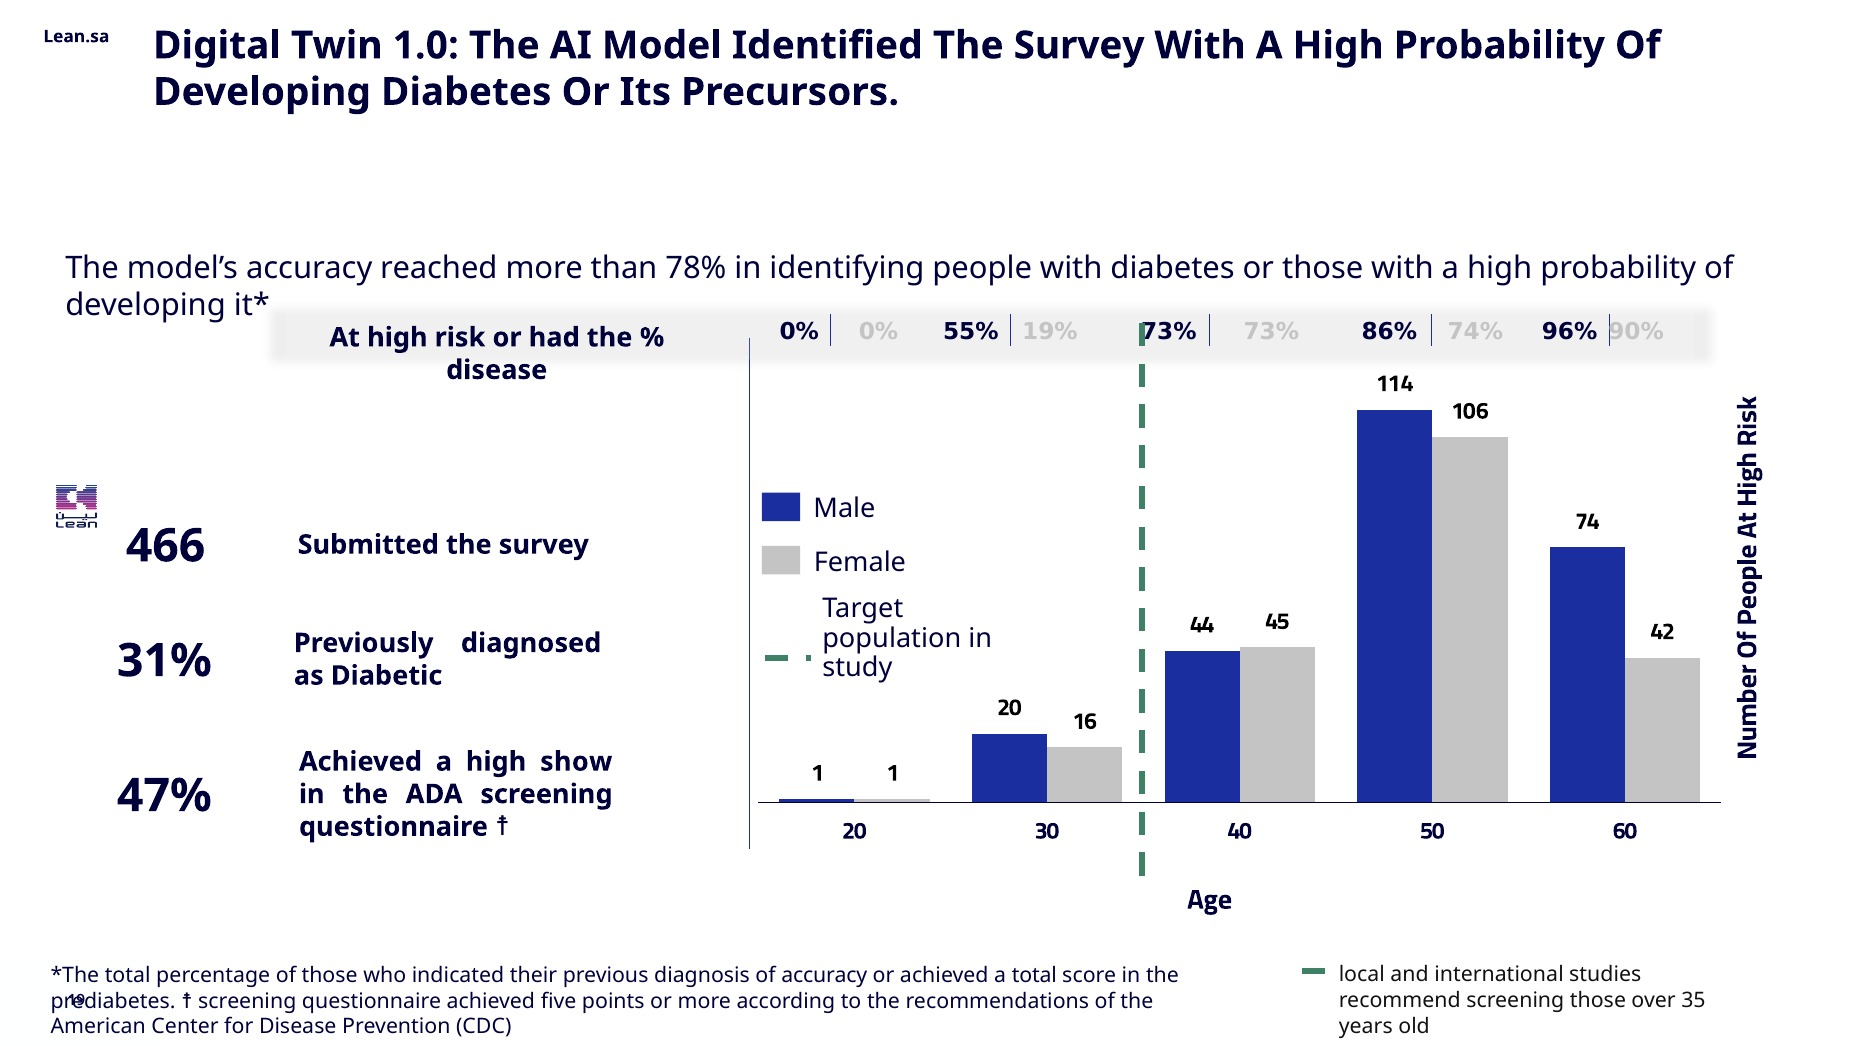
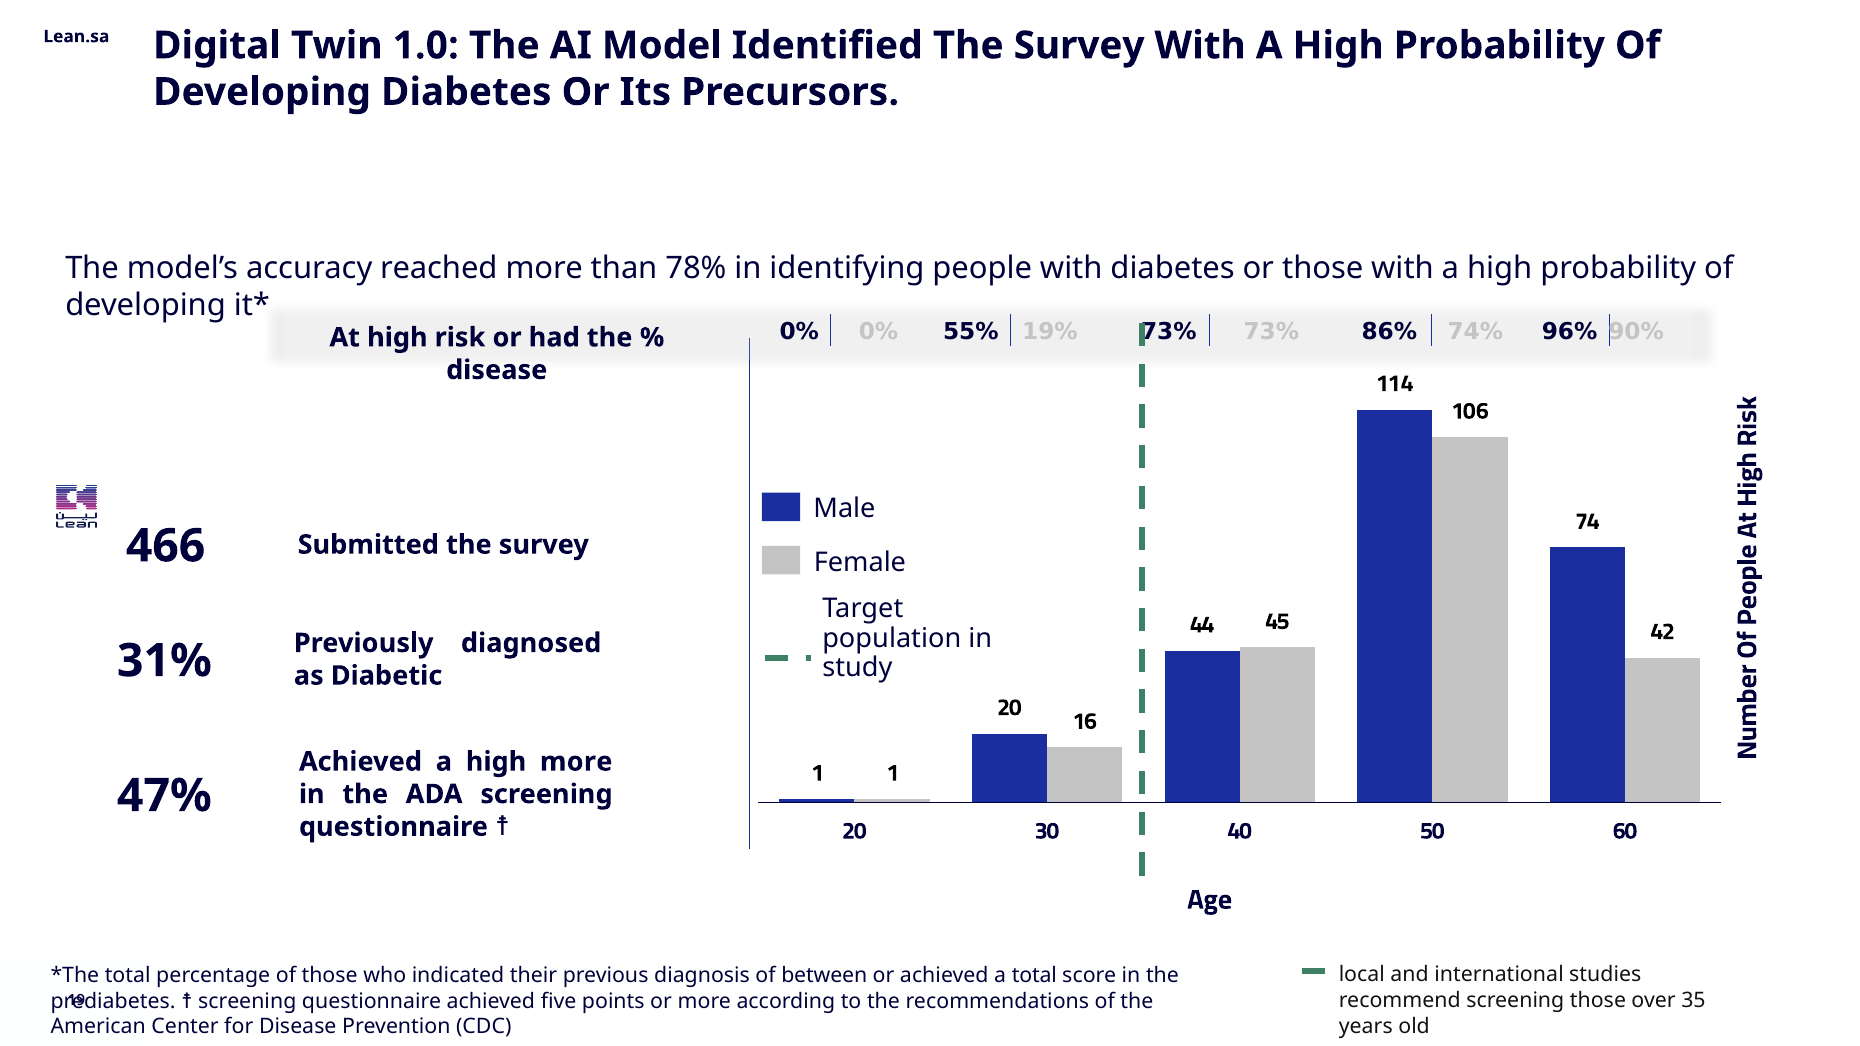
high show: show -> more
of accuracy: accuracy -> between
